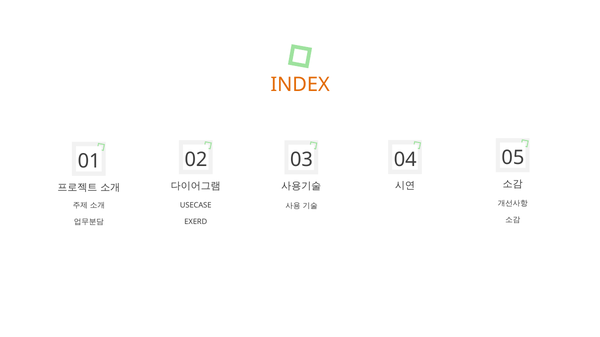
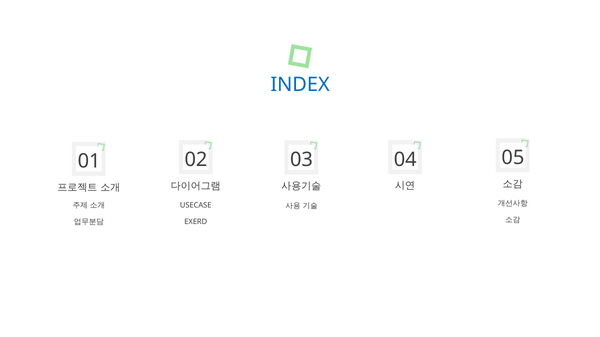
INDEX colour: orange -> blue
